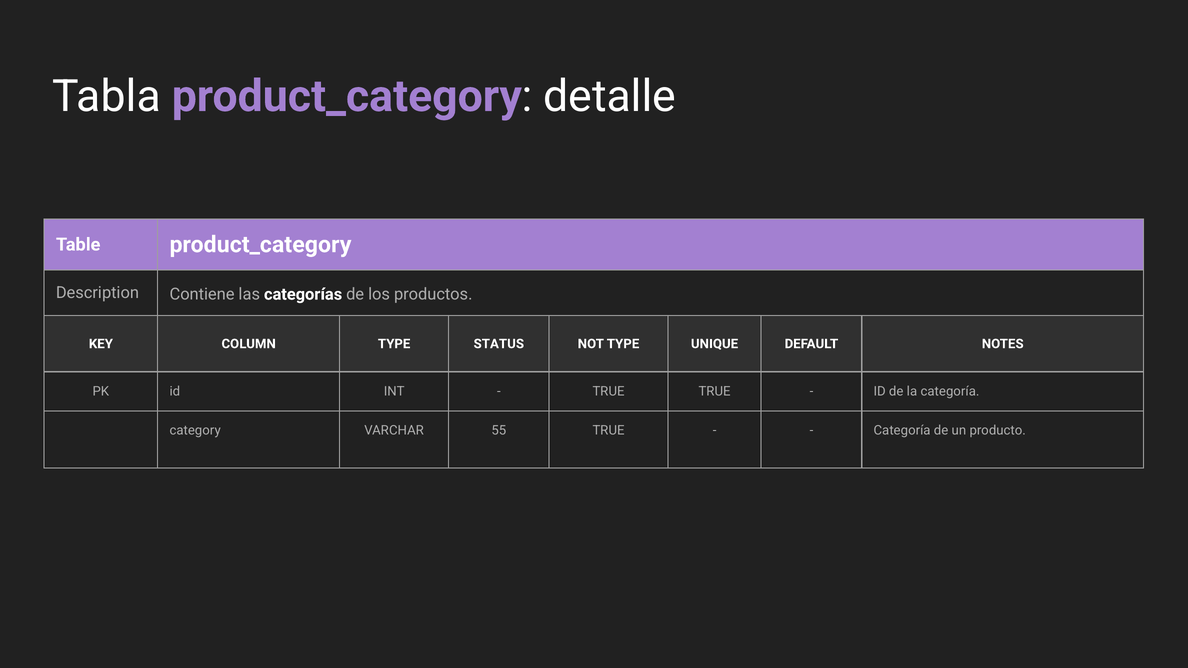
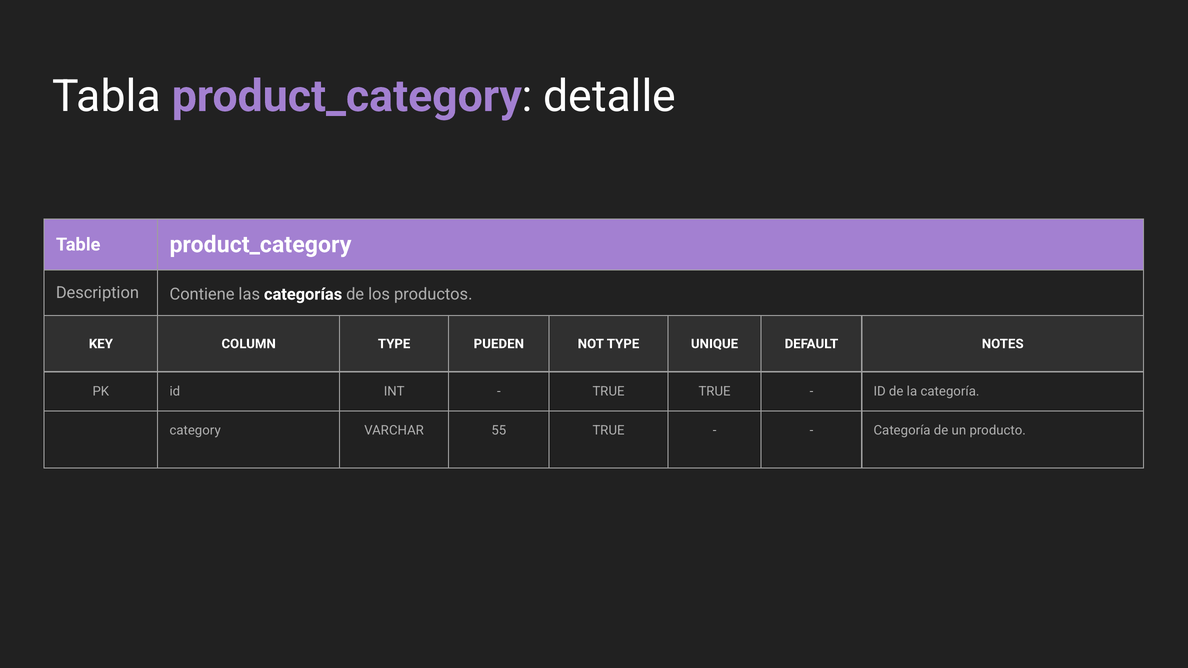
STATUS: STATUS -> PUEDEN
